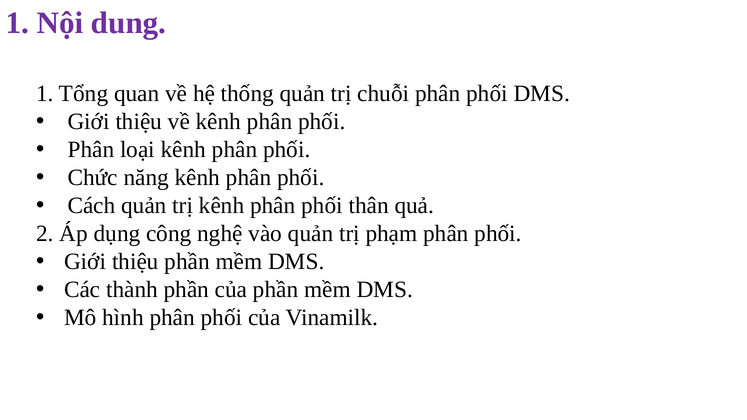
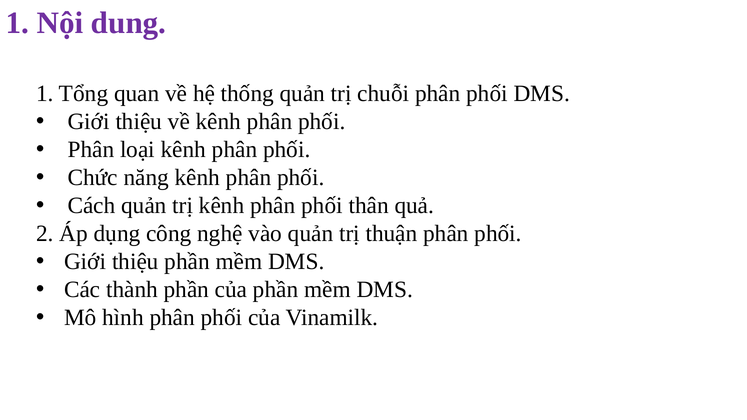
phạm: phạm -> thuận
